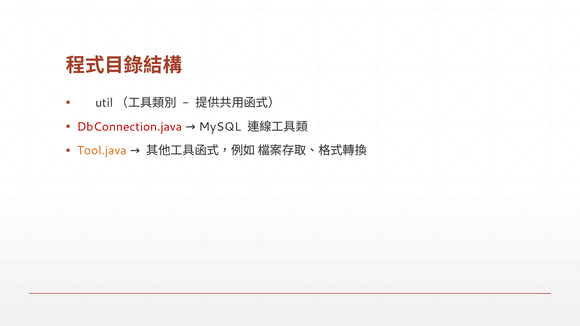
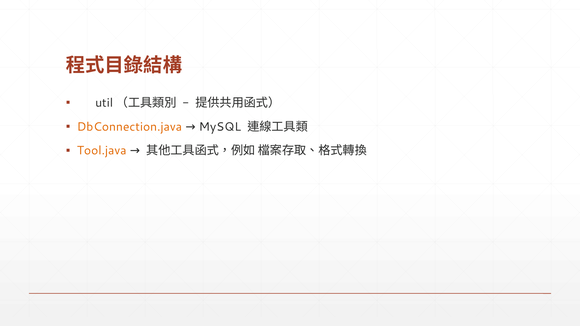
DbConnection.java colour: red -> orange
